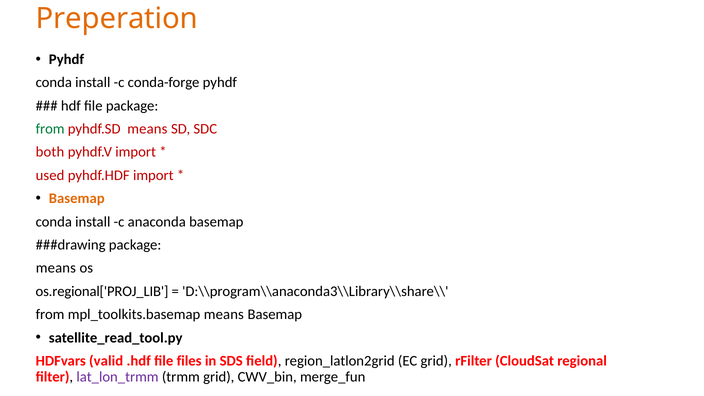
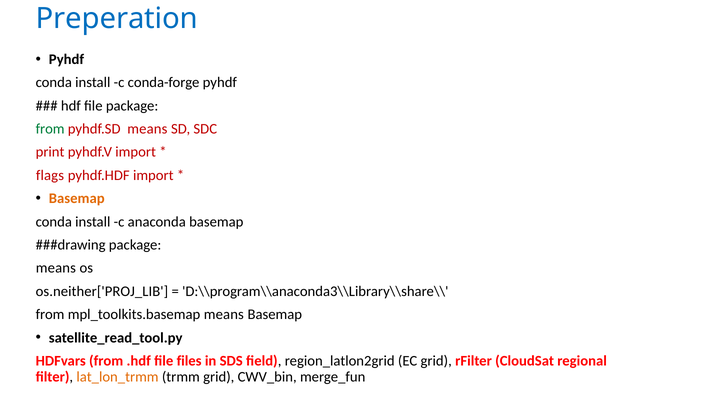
Preperation colour: orange -> blue
both: both -> print
used: used -> flags
os.regional['PROJ_LIB: os.regional['PROJ_LIB -> os.neither['PROJ_LIB
HDFvars valid: valid -> from
lat_lon_trmm colour: purple -> orange
